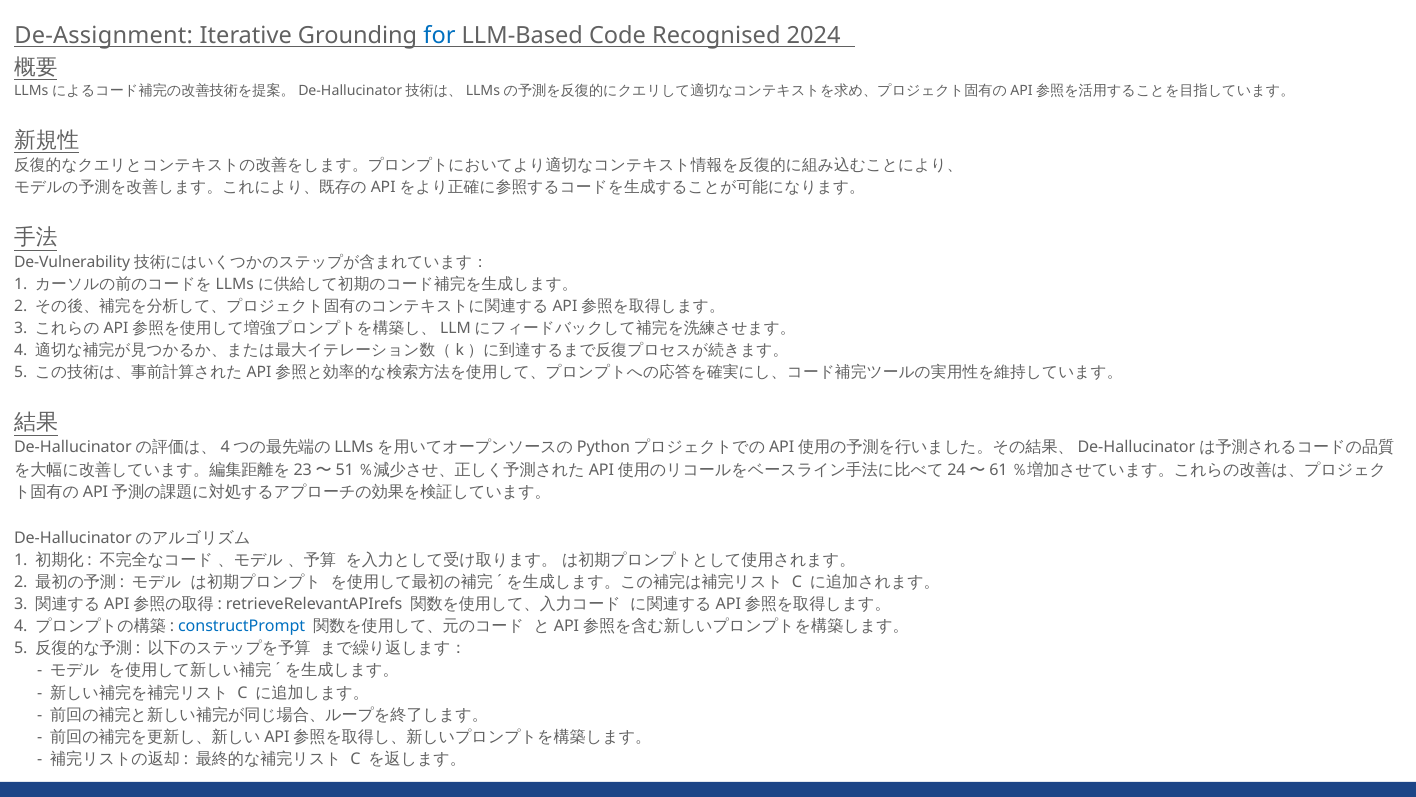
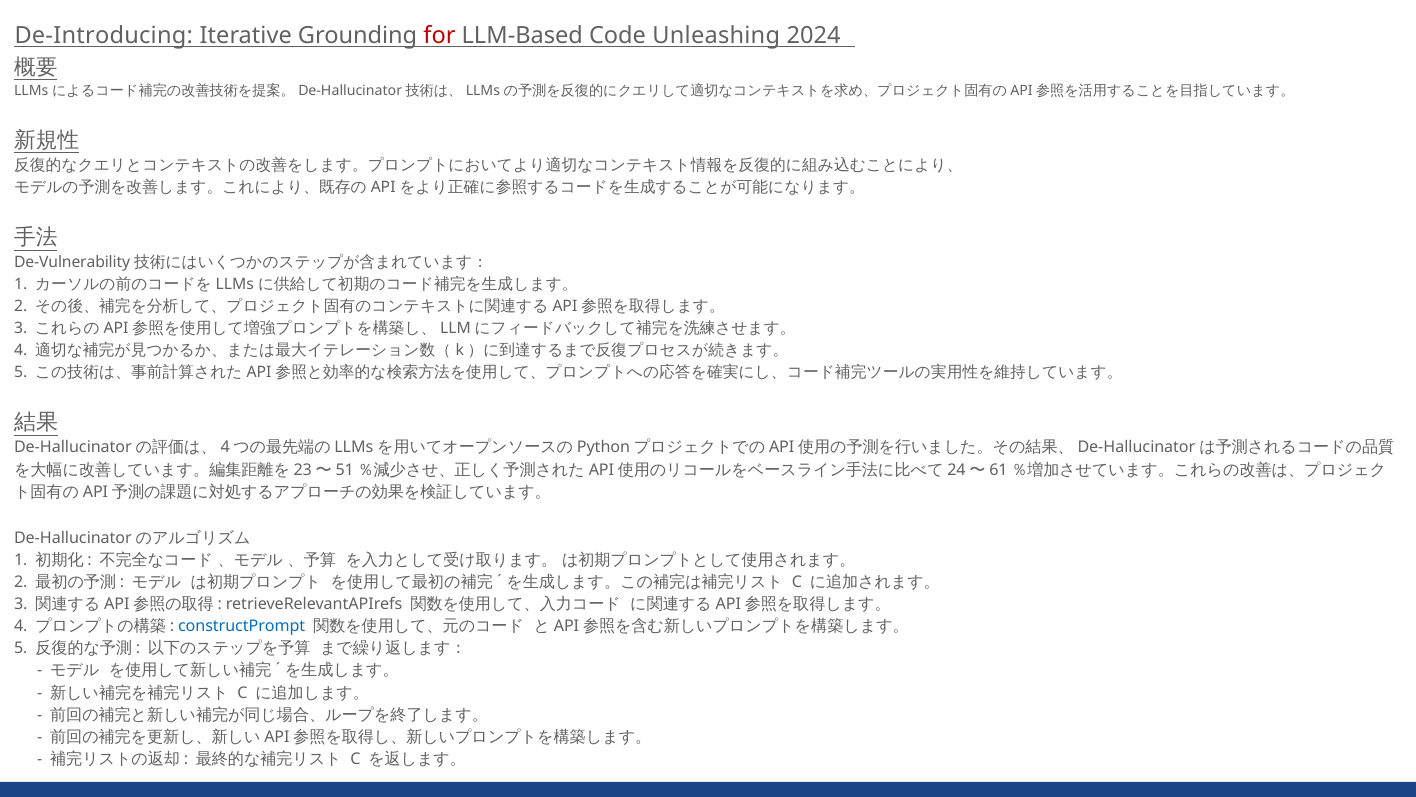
De-Assignment: De-Assignment -> De-Introducing
for colour: blue -> red
Recognised: Recognised -> Unleashing
